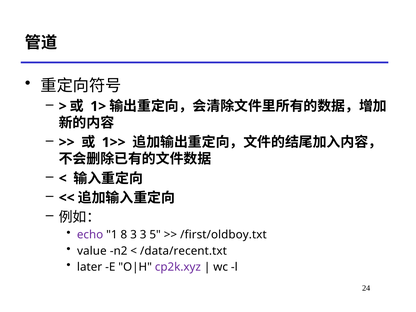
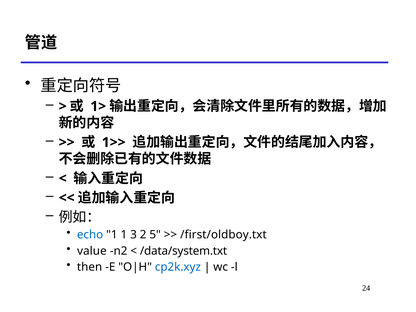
echo colour: purple -> blue
1 8: 8 -> 1
3 3: 3 -> 2
/data/recent.txt: /data/recent.txt -> /data/system.txt
later: later -> then
cp2k.xyz colour: purple -> blue
